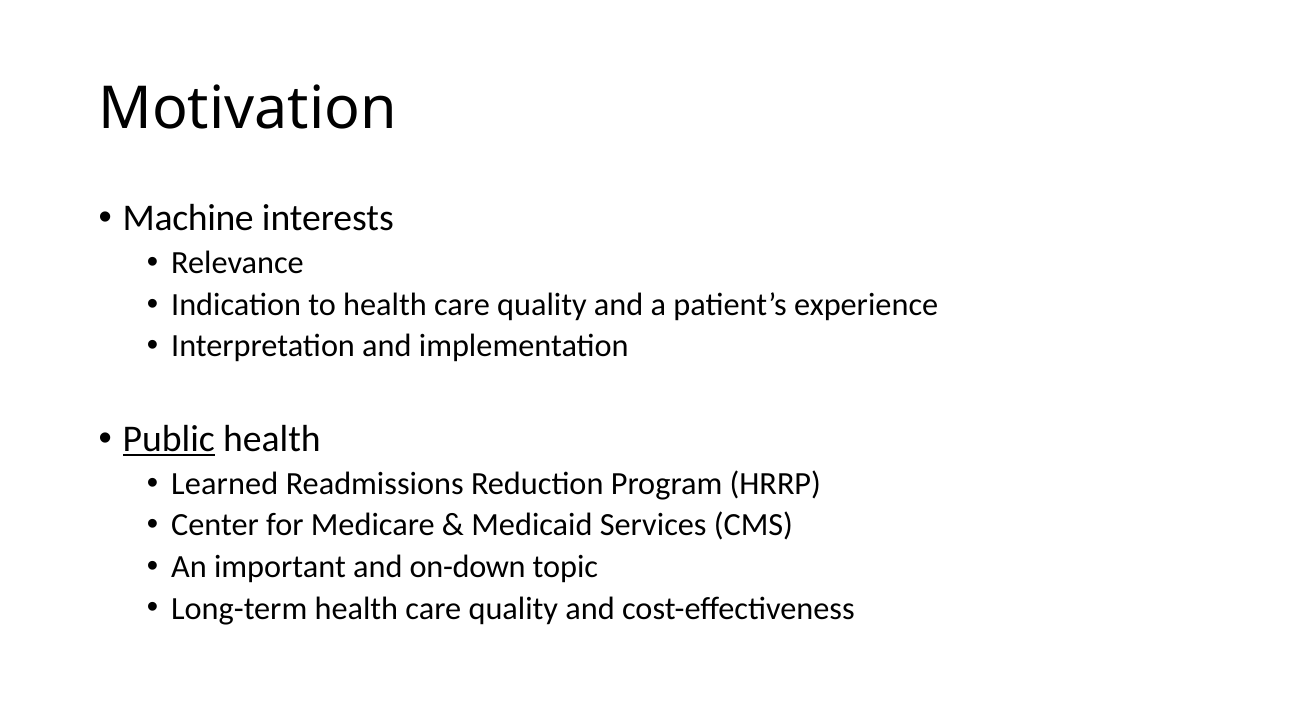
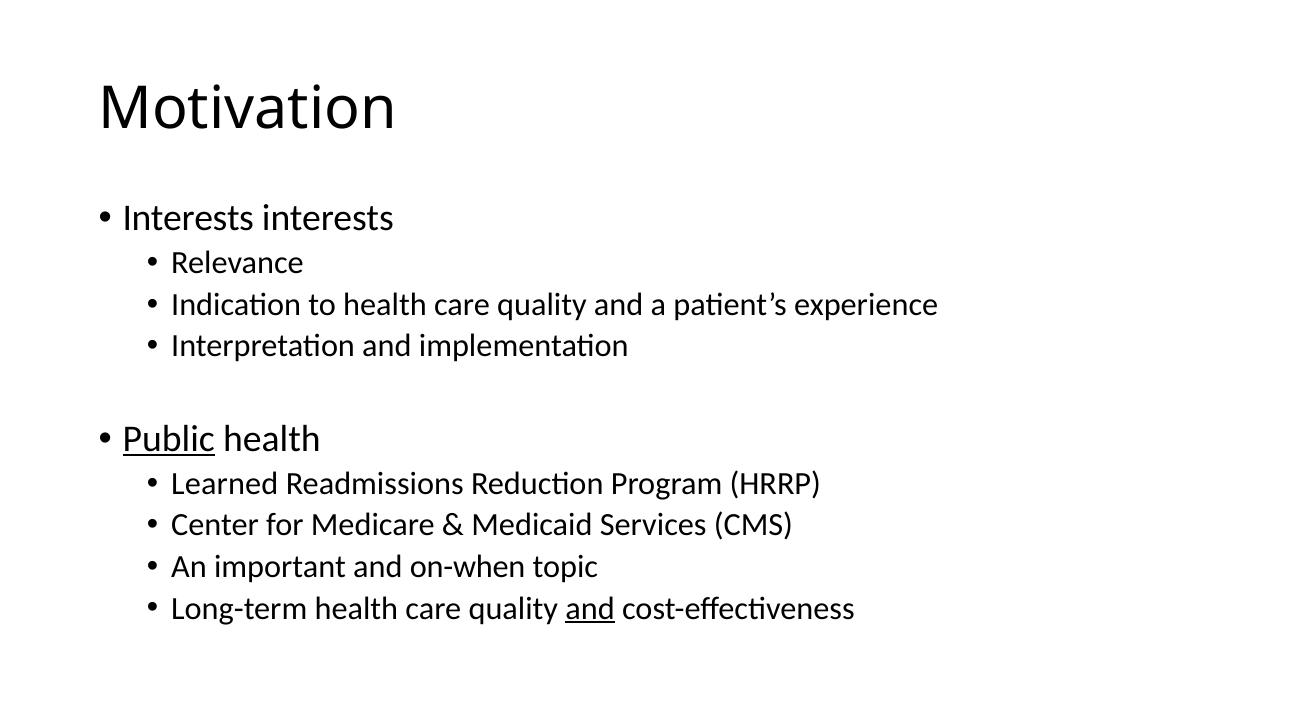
Machine at (188, 218): Machine -> Interests
on-down: on-down -> on-when
and at (590, 608) underline: none -> present
